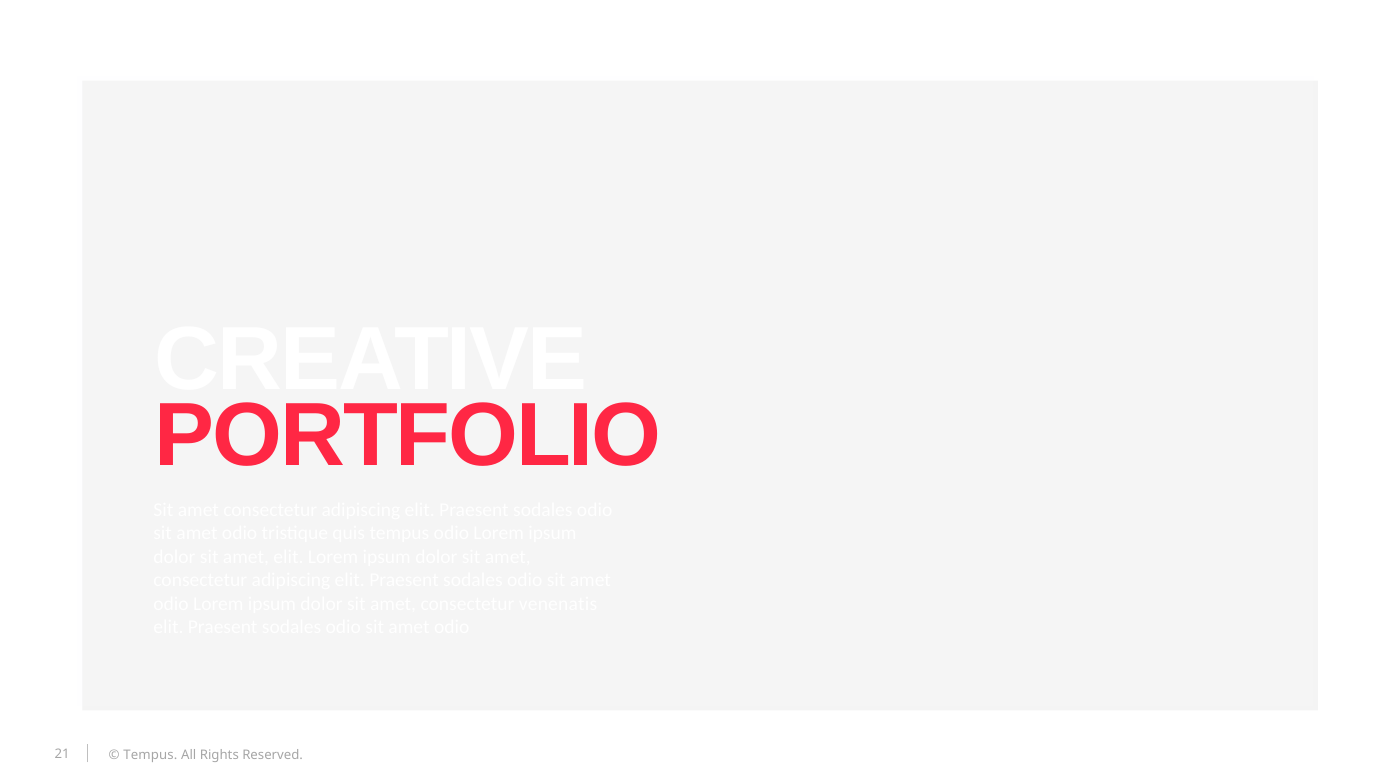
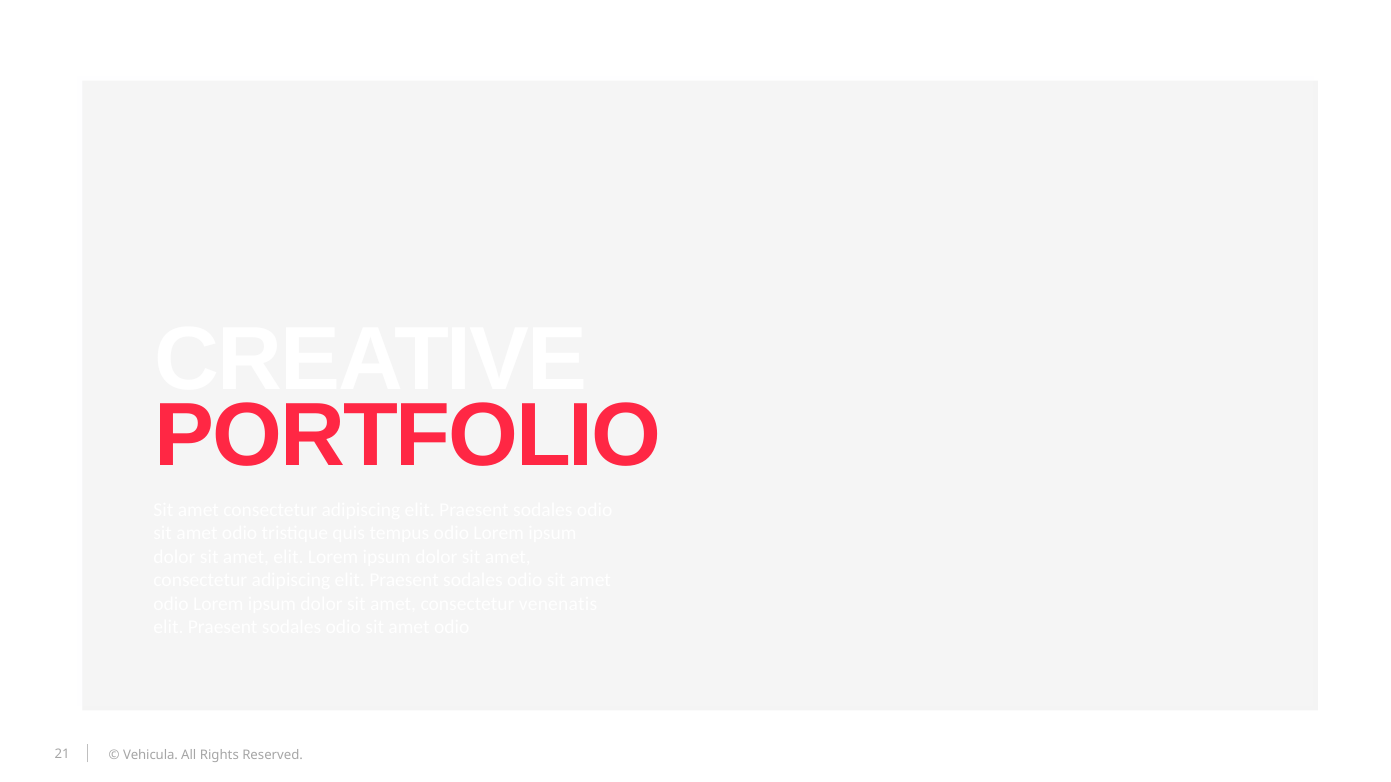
Tempus at (150, 756): Tempus -> Vehicula
